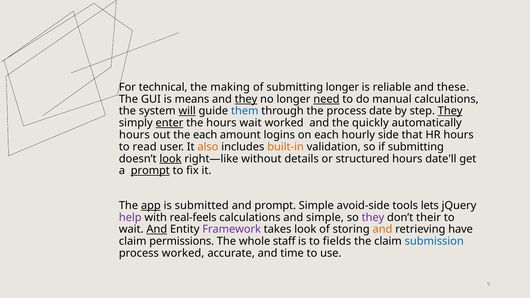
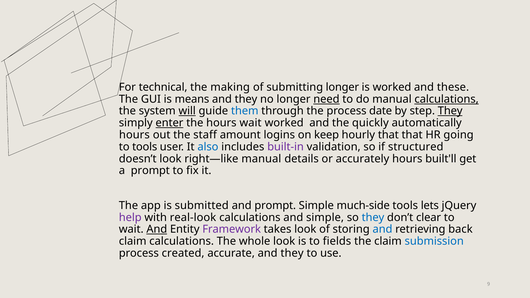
is reliable: reliable -> worked
they at (246, 99) underline: present -> none
calculations at (447, 99) underline: none -> present
the each: each -> staff
on each: each -> keep
hourly side: side -> that
HR hours: hours -> going
to read: read -> tools
also colour: orange -> blue
built-in colour: orange -> purple
if submitting: submitting -> structured
look at (170, 159) underline: present -> none
right—like without: without -> manual
structured: structured -> accurately
date'll: date'll -> built'll
prompt at (150, 171) underline: present -> none
app underline: present -> none
avoid-side: avoid-side -> much-side
real-feels: real-feels -> real-look
they at (373, 218) colour: purple -> blue
their: their -> clear
and at (382, 229) colour: orange -> blue
have: have -> back
claim permissions: permissions -> calculations
whole staff: staff -> look
process worked: worked -> created
accurate and time: time -> they
